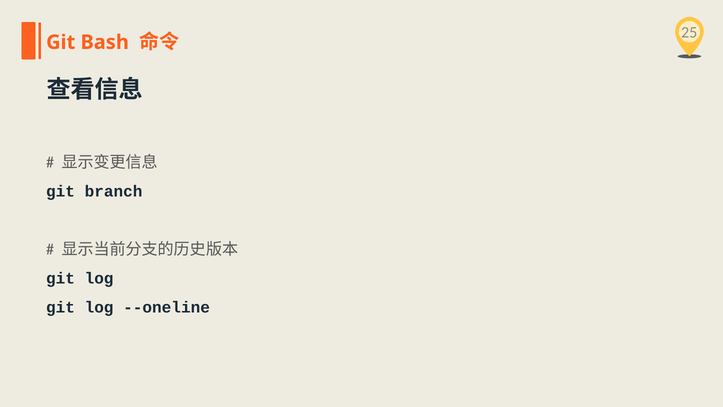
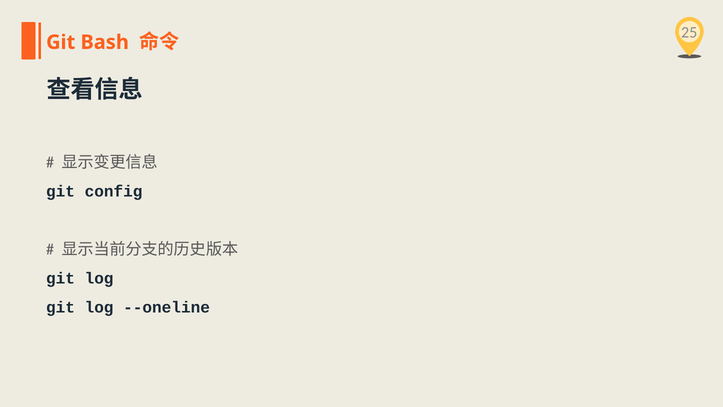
branch: branch -> config
